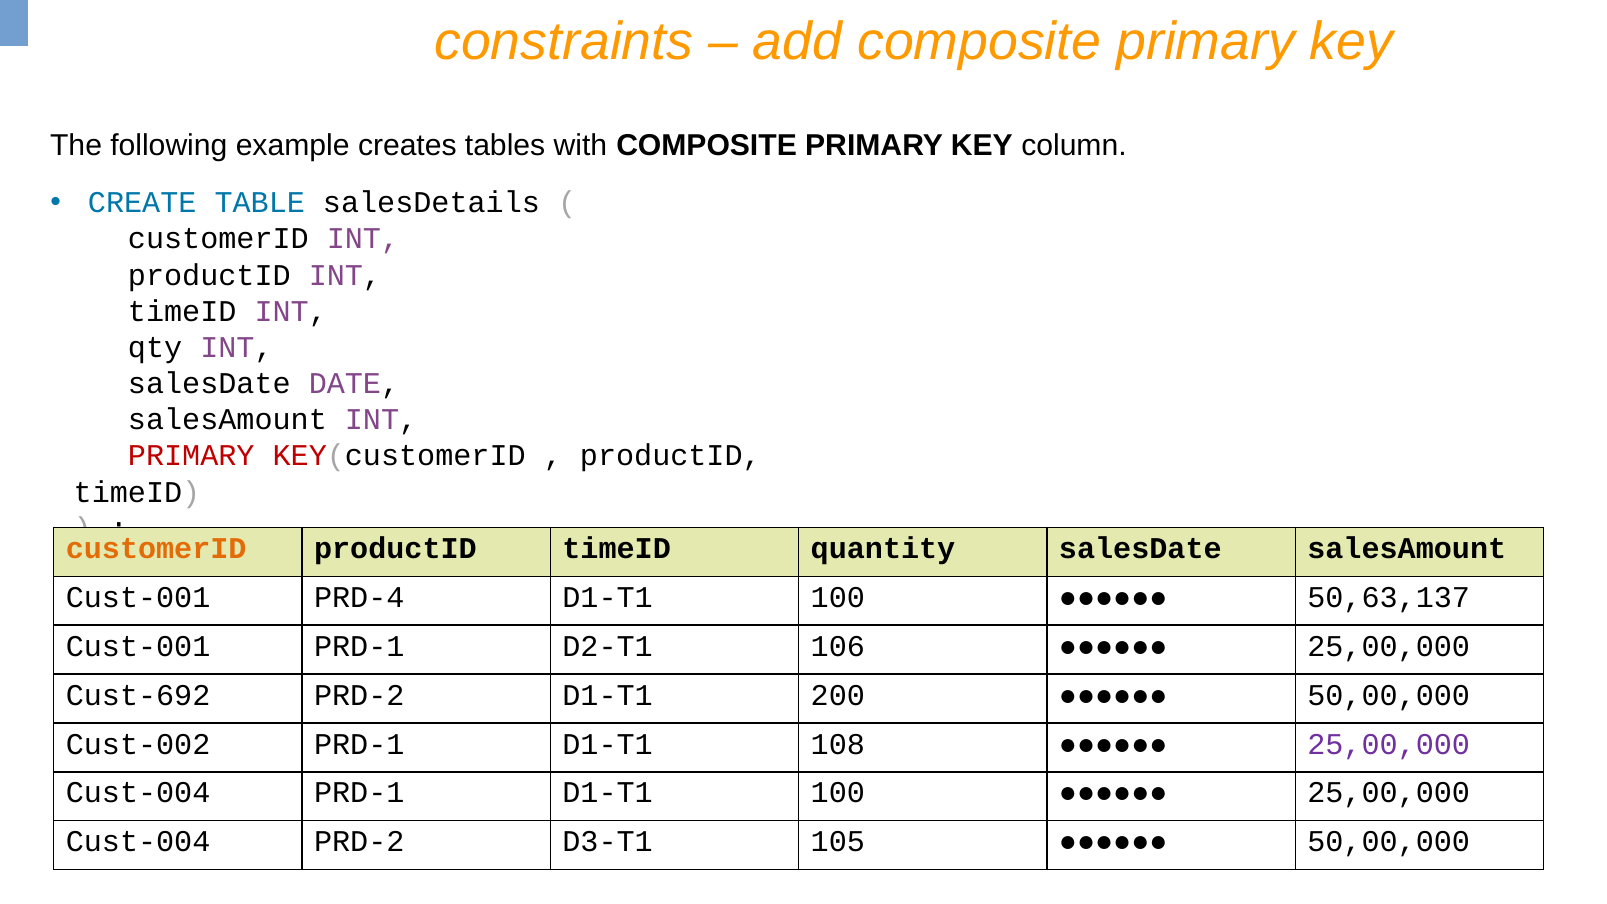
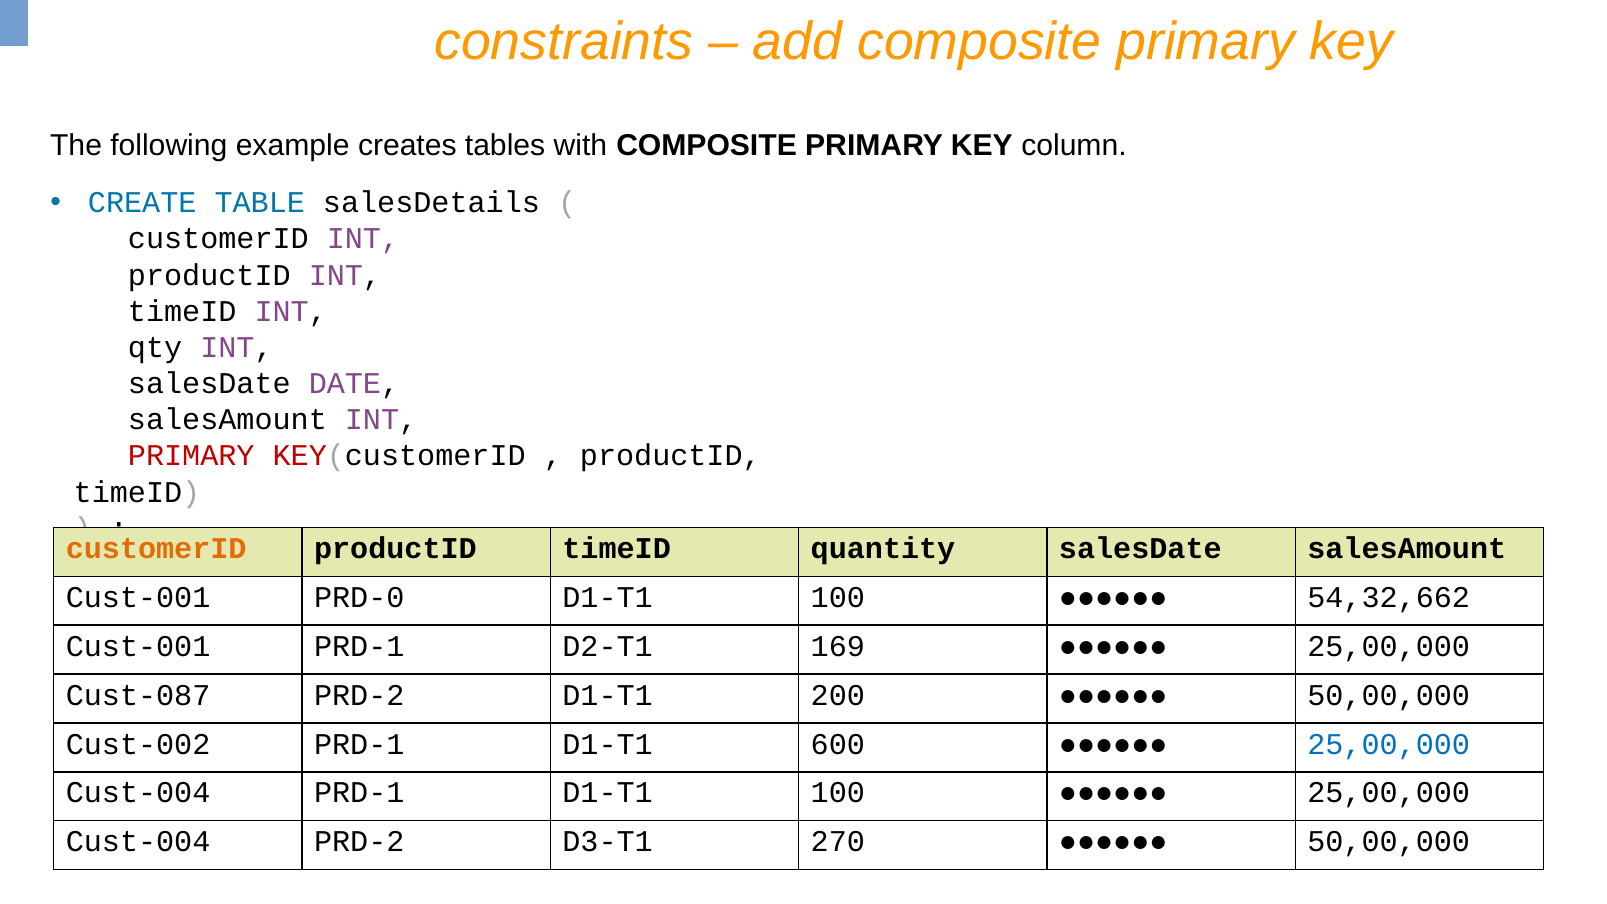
PRD-4: PRD-4 -> PRD-0
50,63,137: 50,63,137 -> 54,32,662
106: 106 -> 169
Cust-692: Cust-692 -> Cust-087
108: 108 -> 600
25,00,000 at (1389, 744) colour: purple -> blue
105: 105 -> 270
